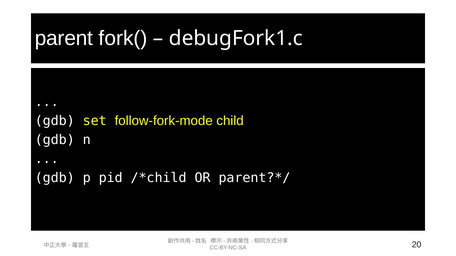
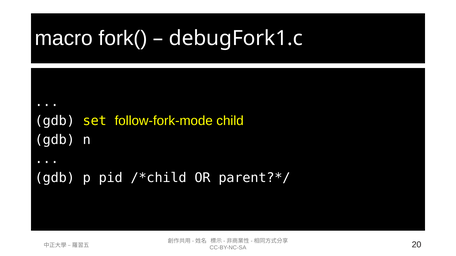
parent: parent -> macro
